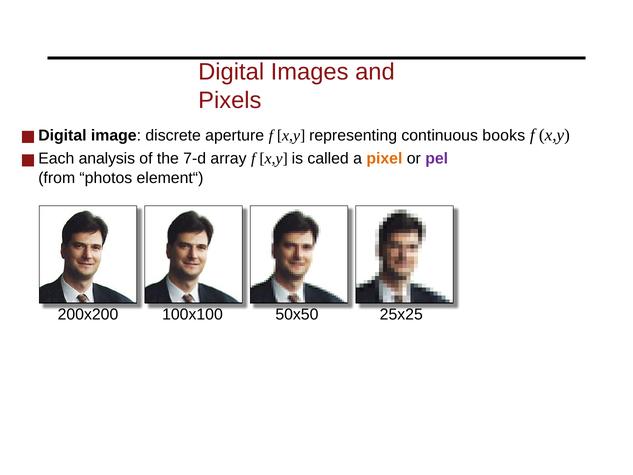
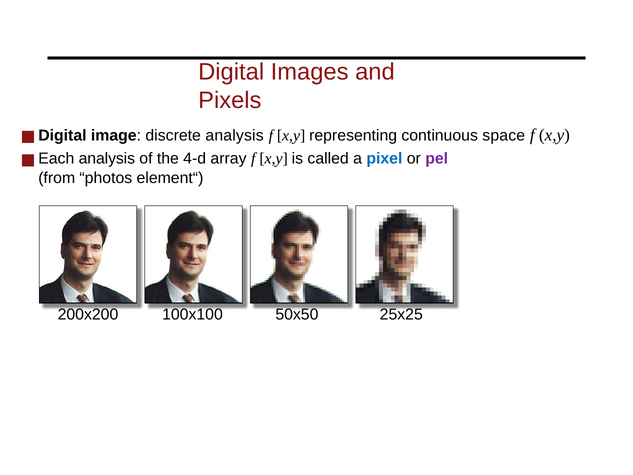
discrete aperture: aperture -> analysis
books: books -> space
7-d: 7-d -> 4-d
pixel colour: orange -> blue
